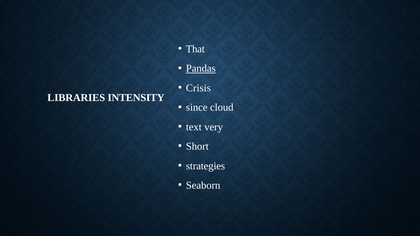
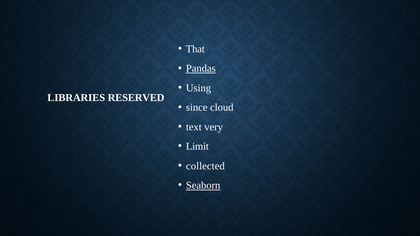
Crisis: Crisis -> Using
INTENSITY: INTENSITY -> RESERVED
Short: Short -> Limit
strategies: strategies -> collected
Seaborn underline: none -> present
